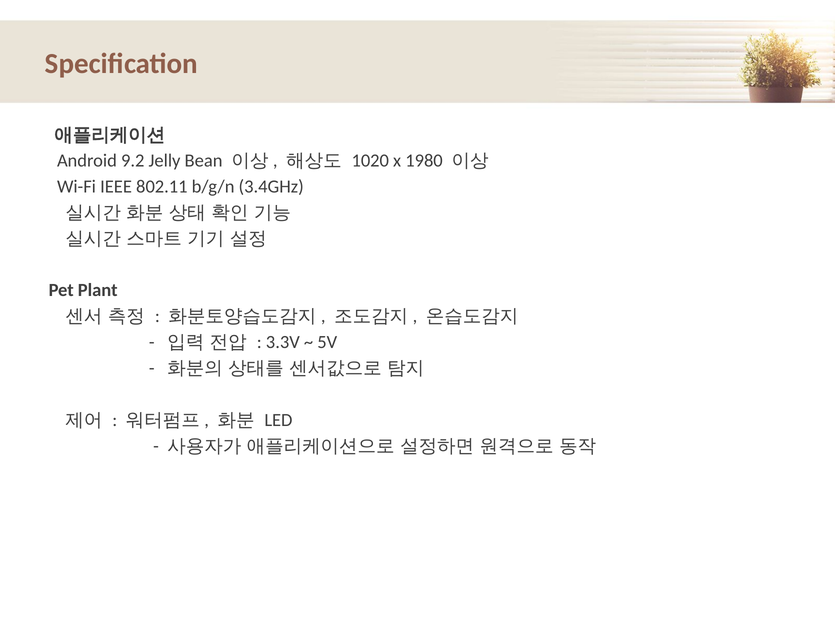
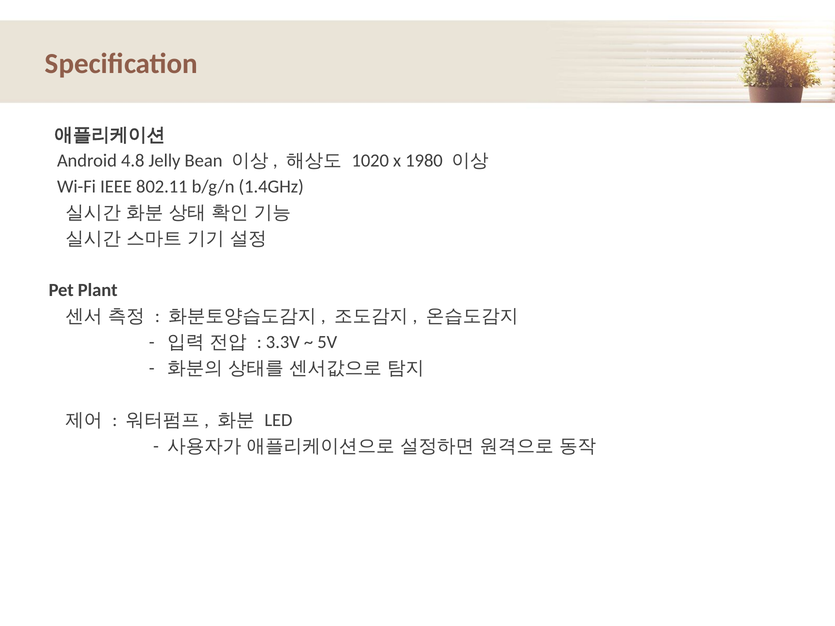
9.2: 9.2 -> 4.8
3.4GHz: 3.4GHz -> 1.4GHz
